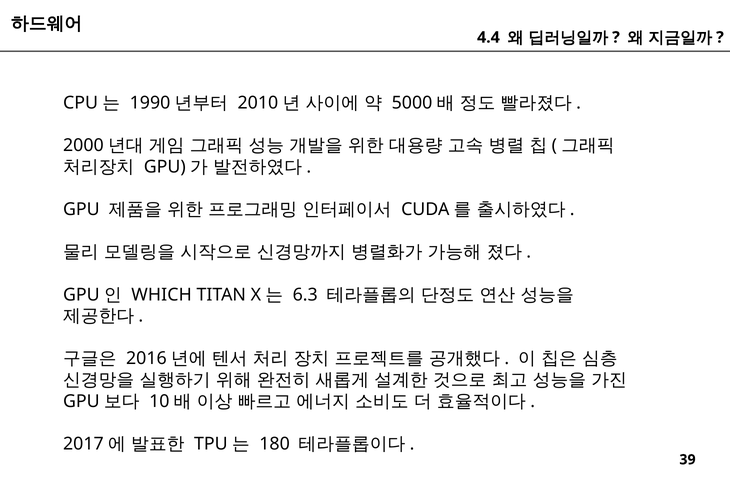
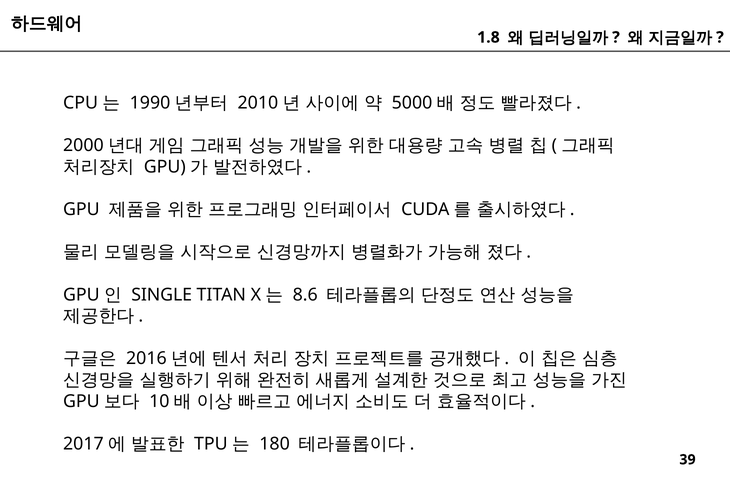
4.4: 4.4 -> 1.8
WHICH: WHICH -> SINGLE
6.3: 6.3 -> 8.6
